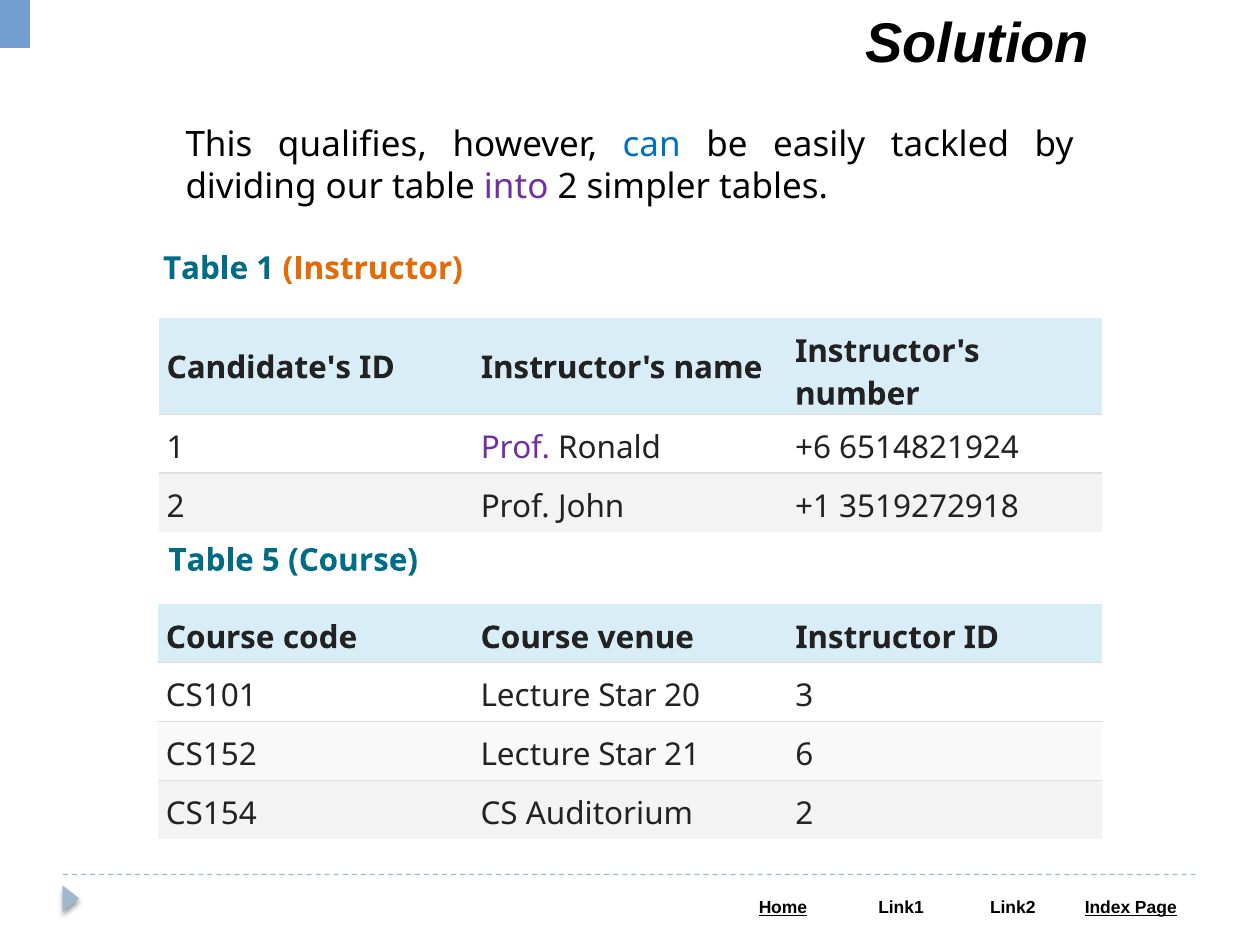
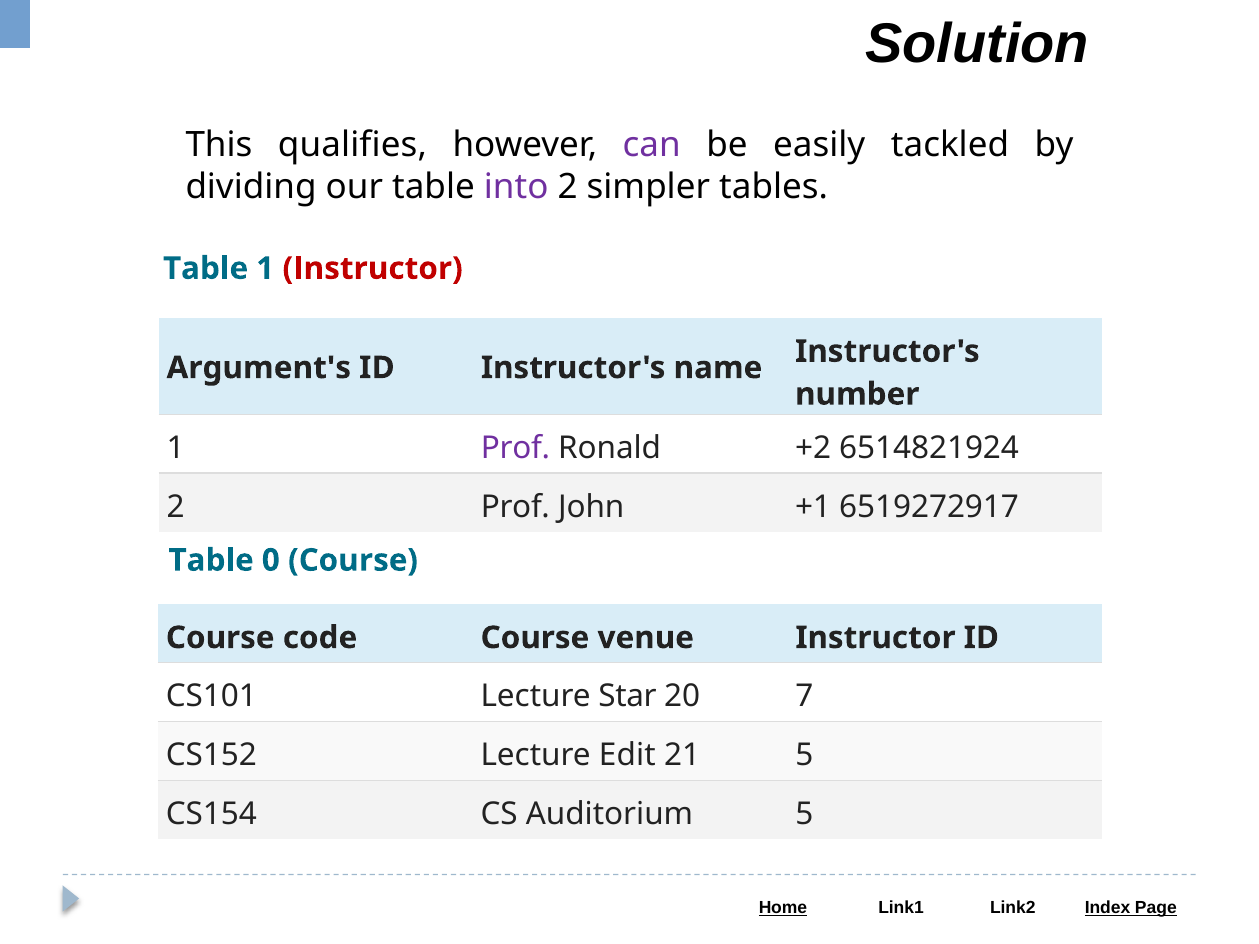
can colour: blue -> purple
Instructor at (373, 269) colour: orange -> red
Candidate's: Candidate's -> Argument's
+6: +6 -> +2
3519272918: 3519272918 -> 6519272917
5: 5 -> 0
3: 3 -> 7
CS152 Lecture Star: Star -> Edit
21 6: 6 -> 5
Auditorium 2: 2 -> 5
